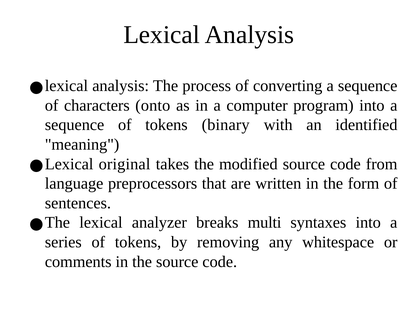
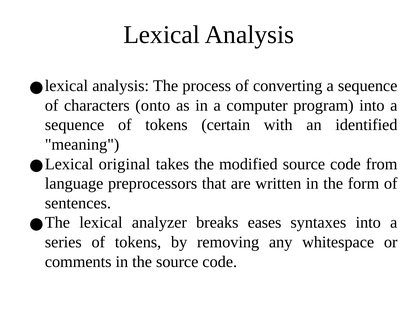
binary: binary -> certain
multi: multi -> eases
